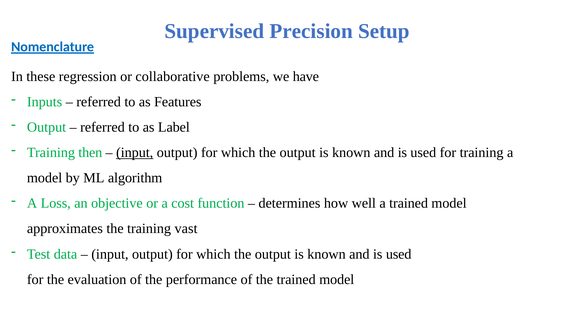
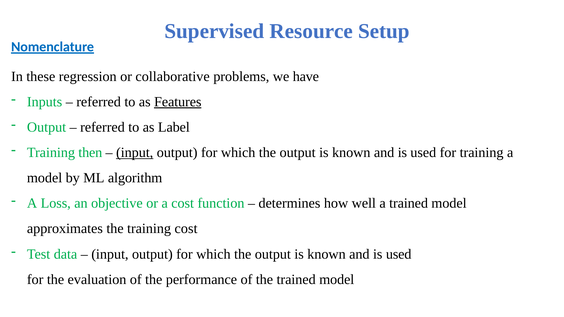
Precision: Precision -> Resource
Features underline: none -> present
training vast: vast -> cost
